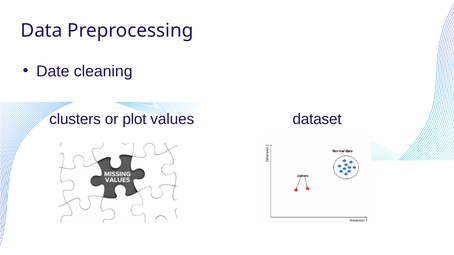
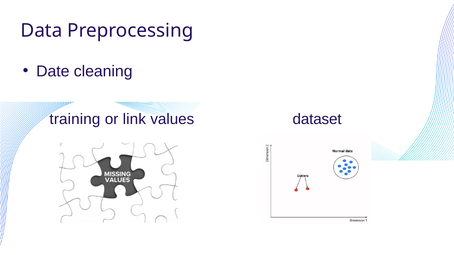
clusters: clusters -> training
plot: plot -> link
